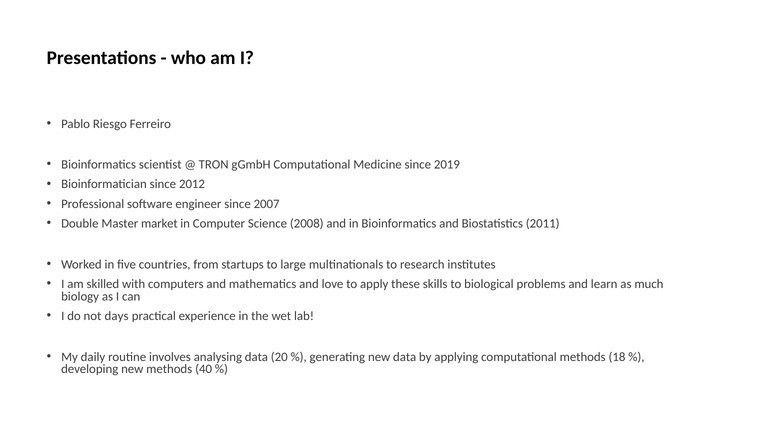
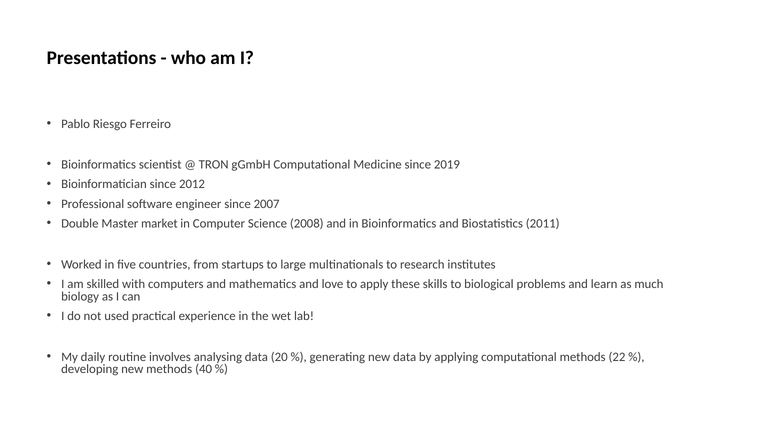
days: days -> used
18: 18 -> 22
